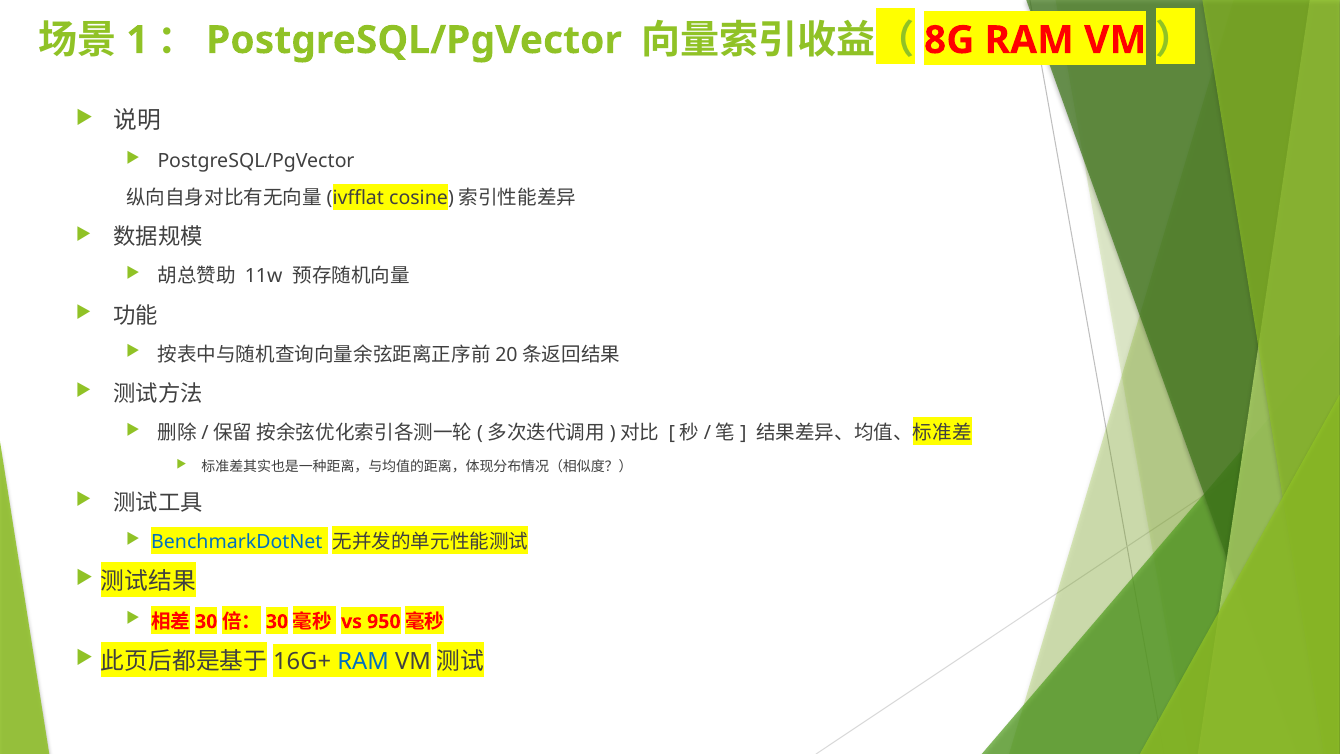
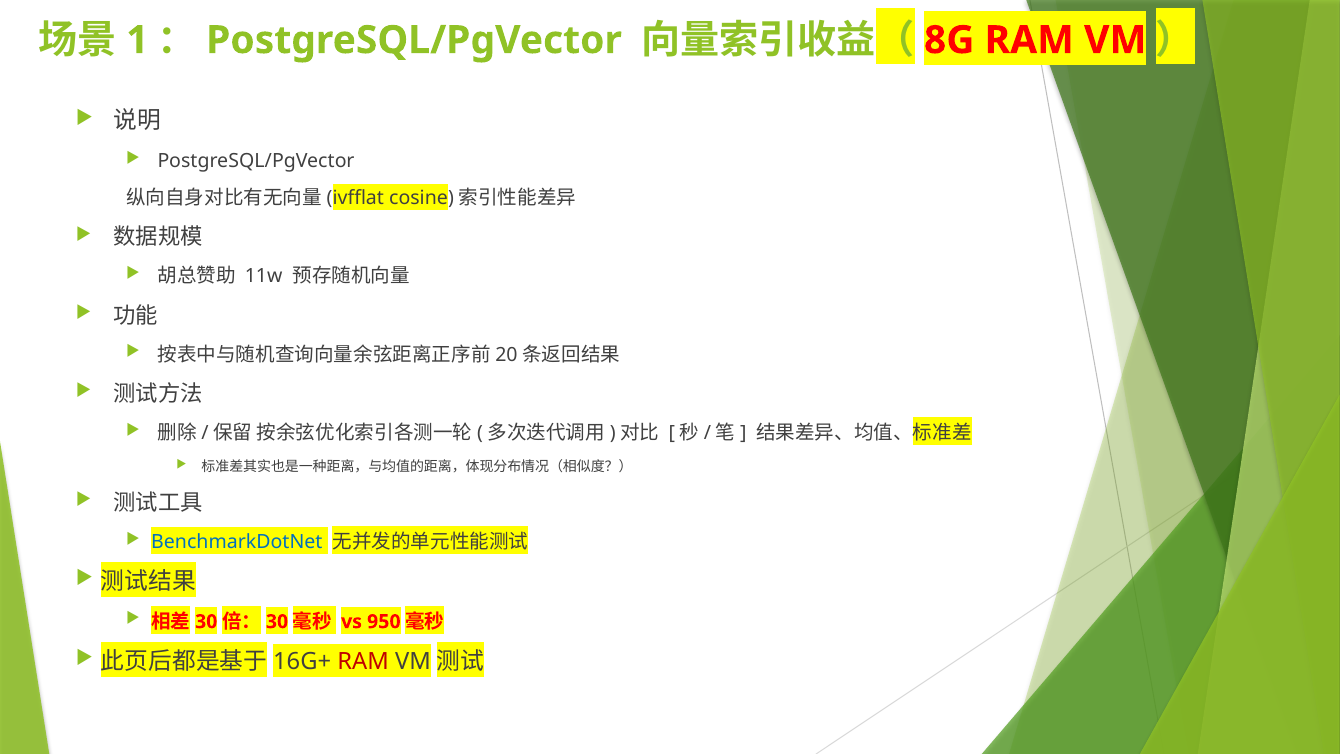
RAM at (363, 662) colour: blue -> red
